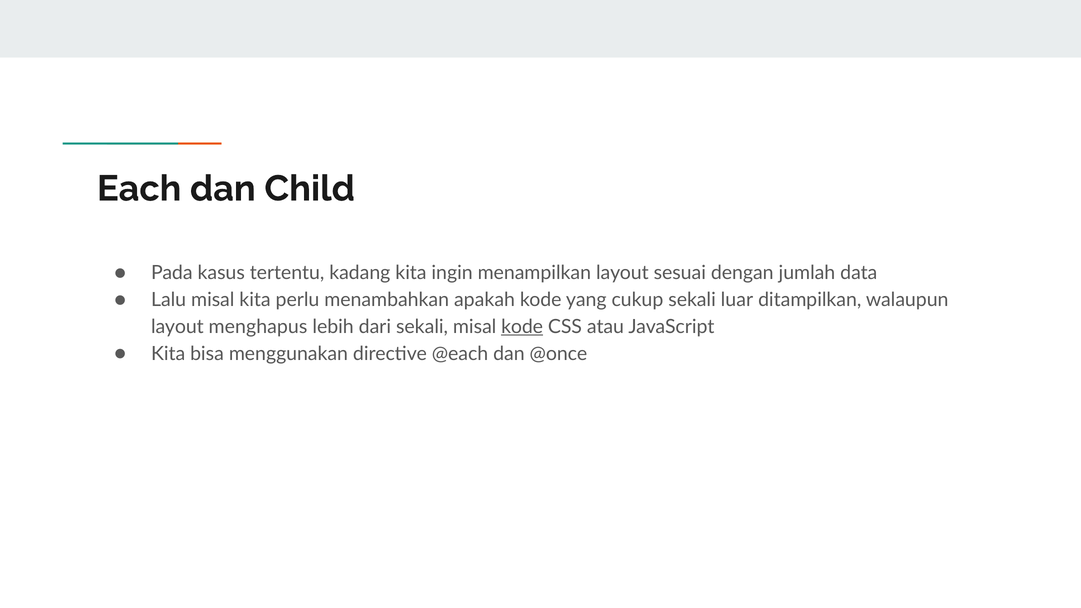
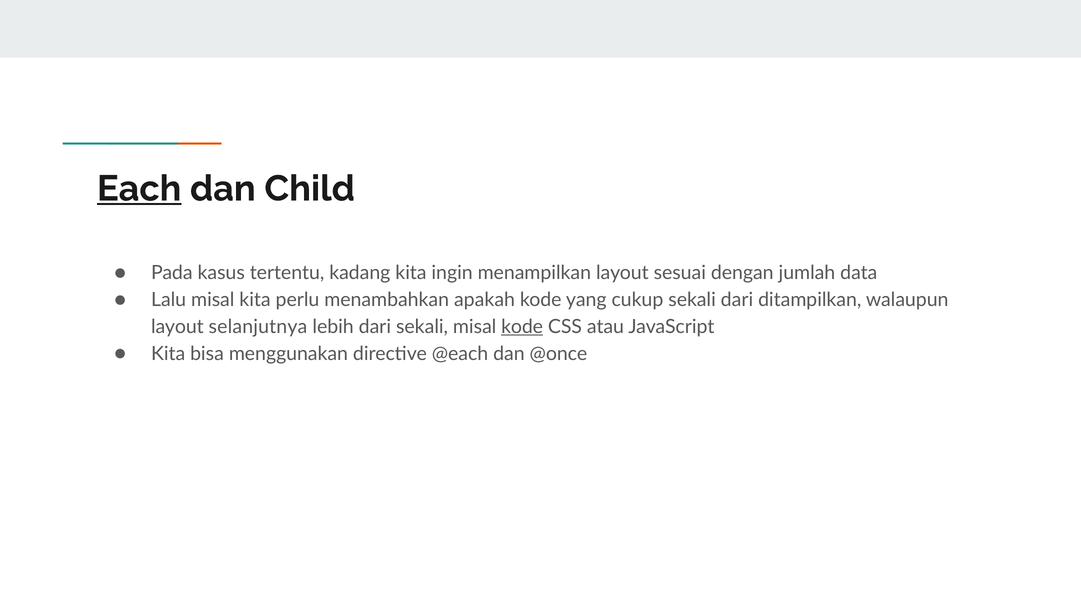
Each underline: none -> present
sekali luar: luar -> dari
menghapus: menghapus -> selanjutnya
